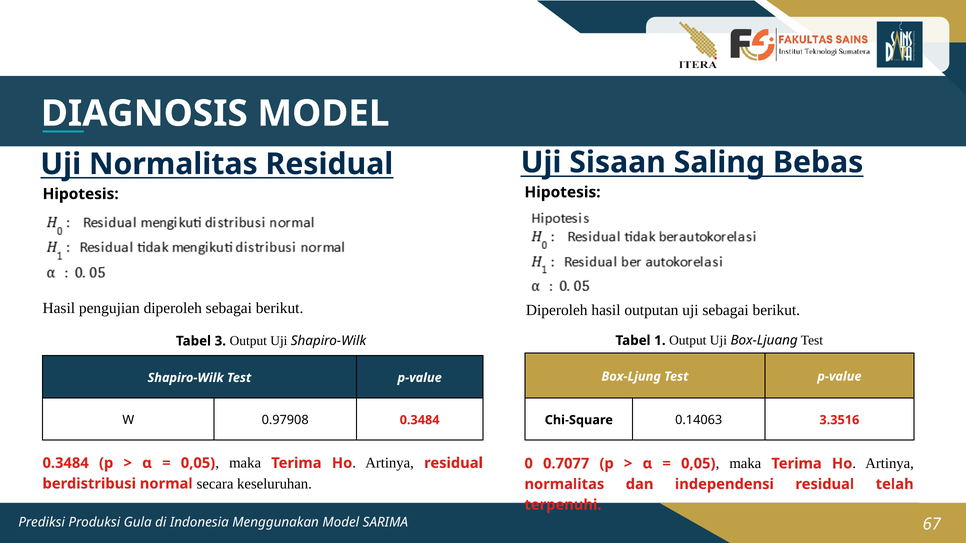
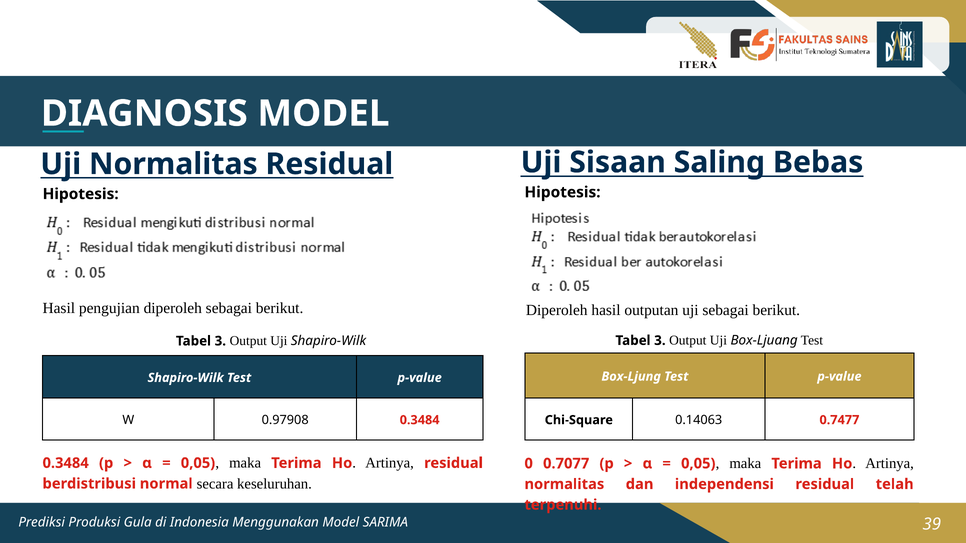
1 at (660, 341): 1 -> 3
3.3516: 3.3516 -> 0.7477
67: 67 -> 39
